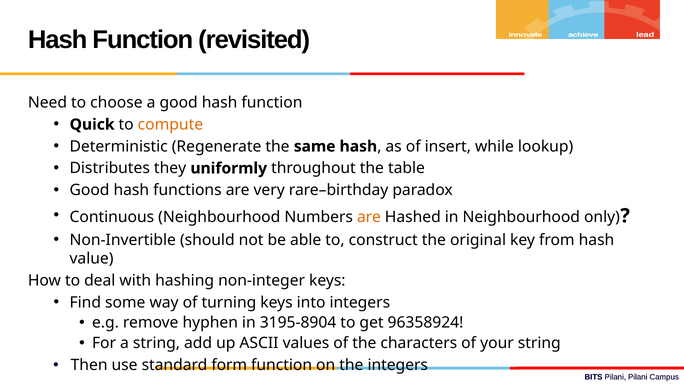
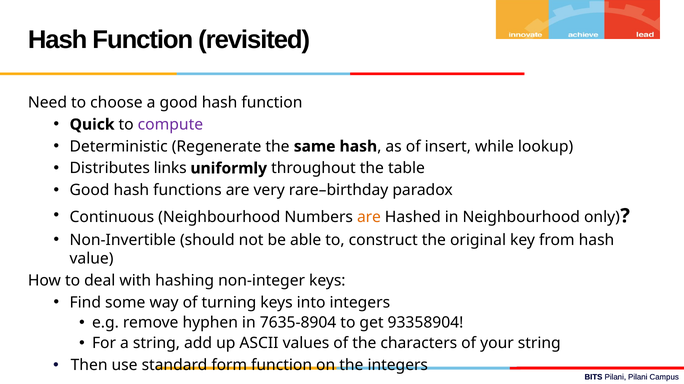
compute colour: orange -> purple
they: they -> links
3195-8904: 3195-8904 -> 7635-8904
96358924: 96358924 -> 93358904
